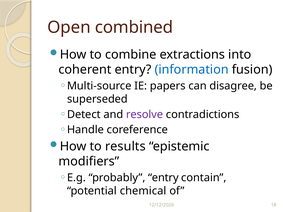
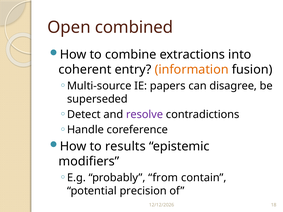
information colour: blue -> orange
probably entry: entry -> from
chemical: chemical -> precision
